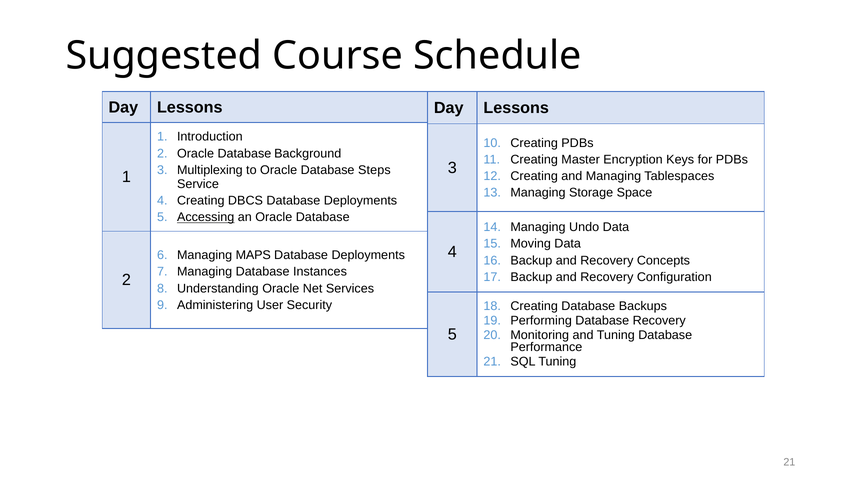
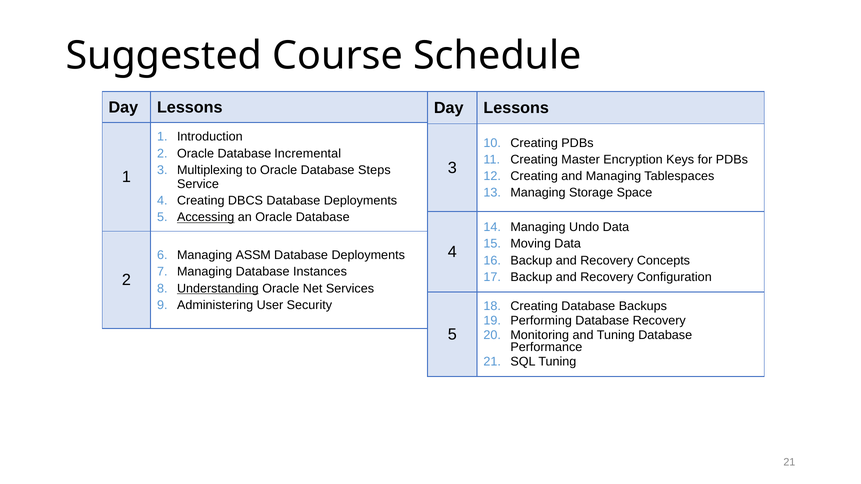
Background: Background -> Incremental
MAPS: MAPS -> ASSM
Understanding underline: none -> present
